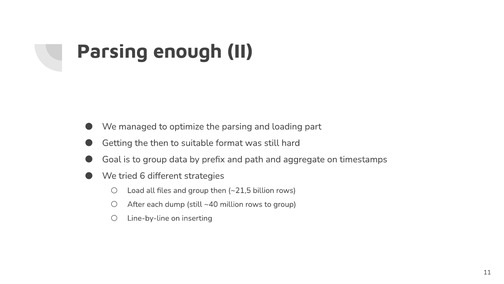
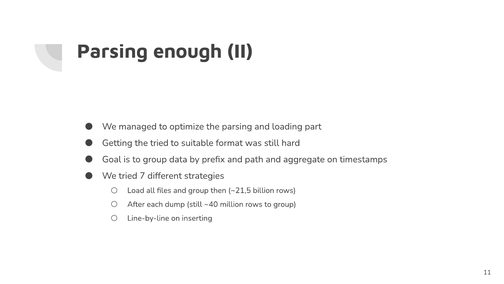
the then: then -> tried
6: 6 -> 7
